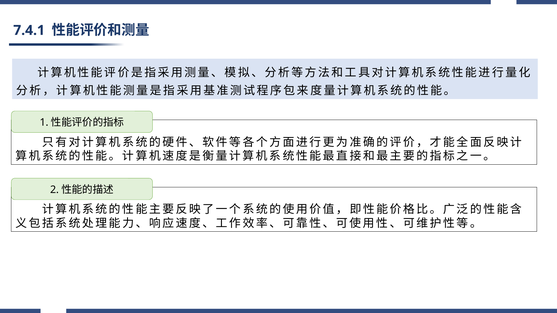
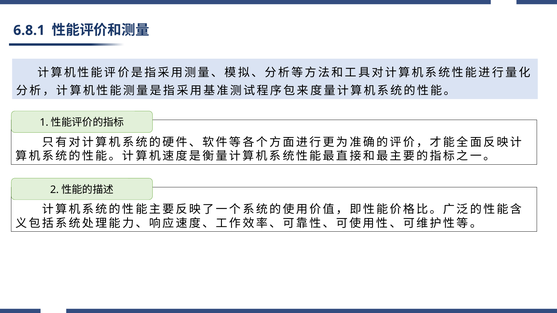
7.4.1: 7.4.1 -> 6.8.1
